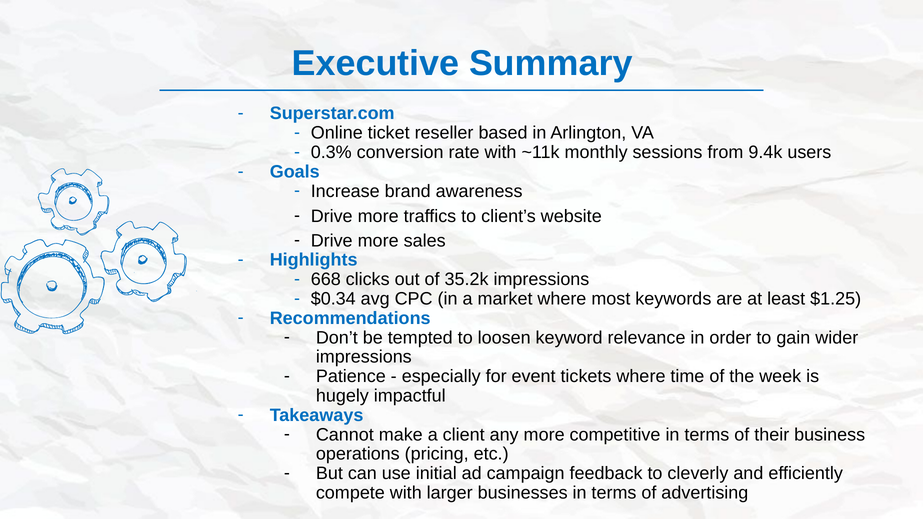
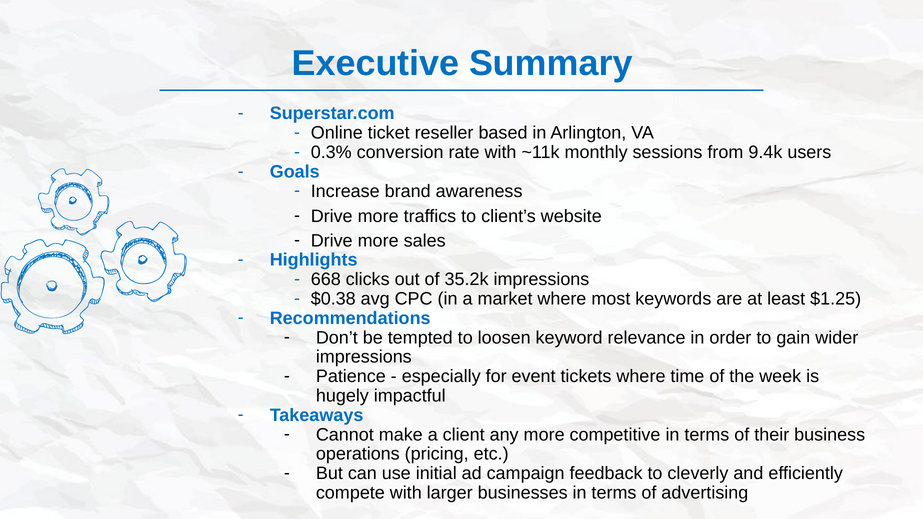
$0.34: $0.34 -> $0.38
